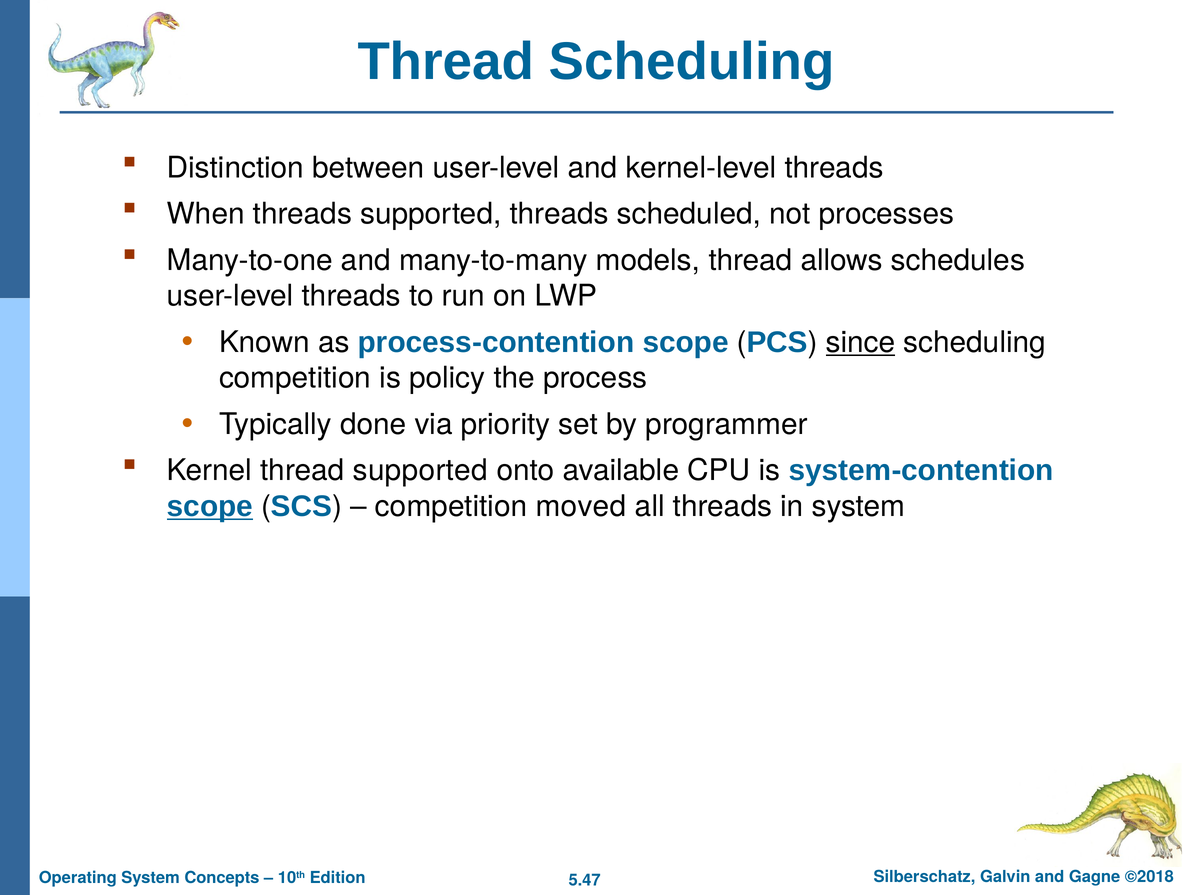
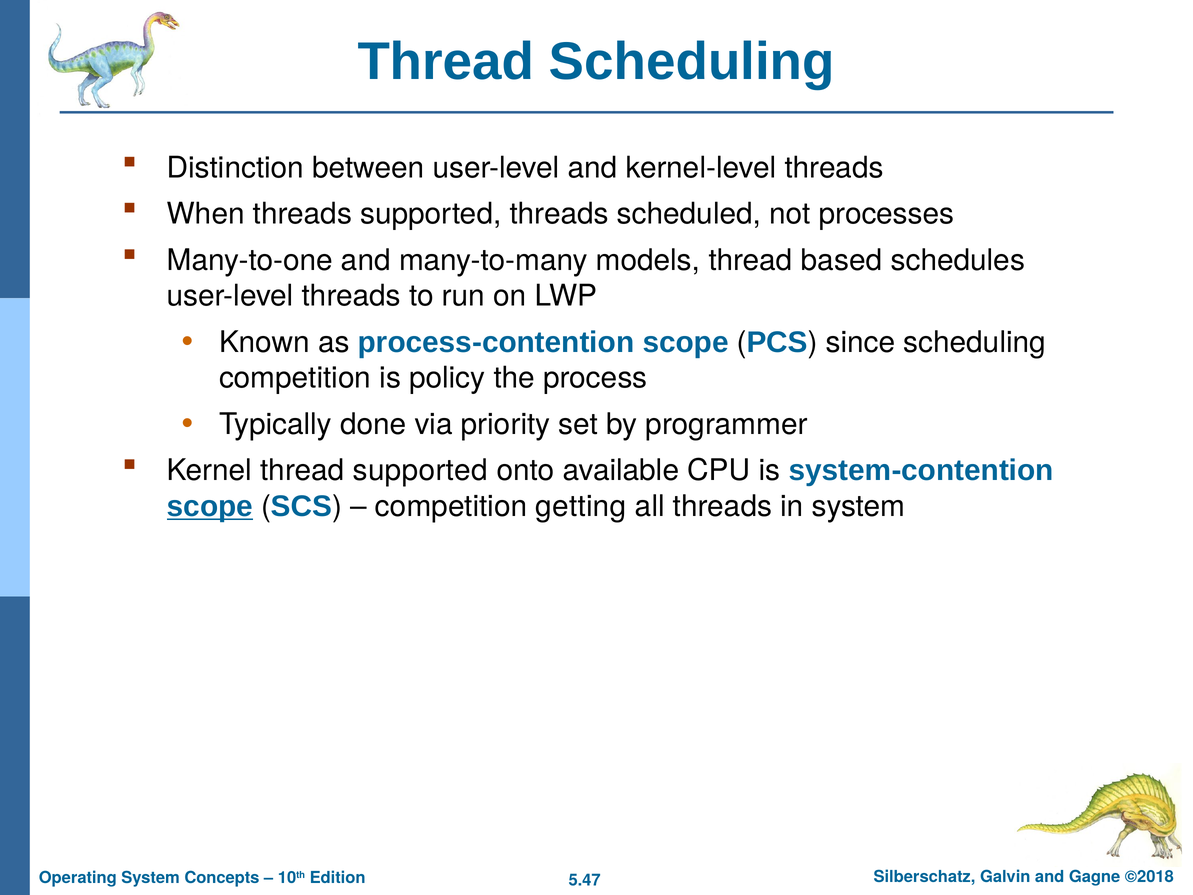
allows: allows -> based
since underline: present -> none
moved: moved -> getting
